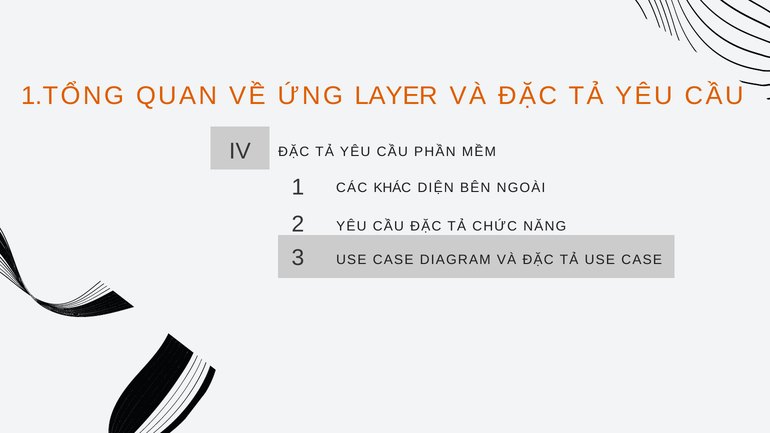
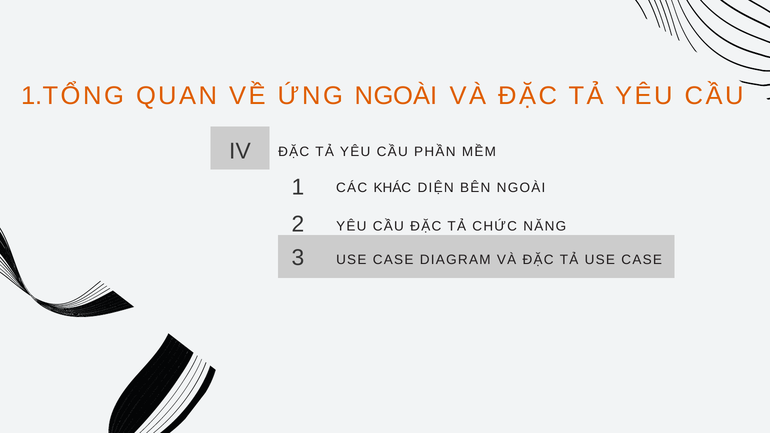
ỨNG LAYER: LAYER -> NGOÀI
